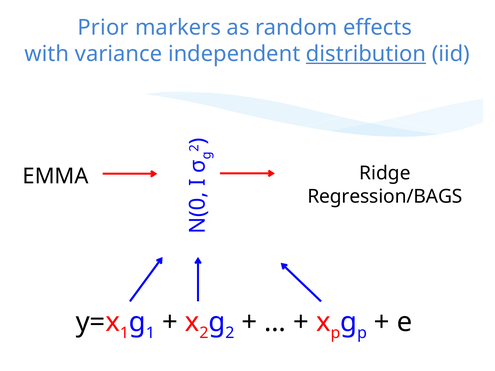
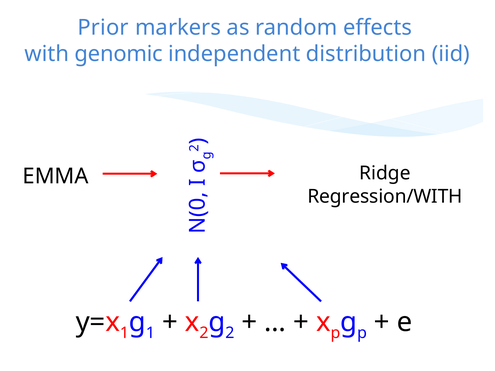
variance: variance -> genomic
distribution underline: present -> none
Regression/BAGS: Regression/BAGS -> Regression/WITH
